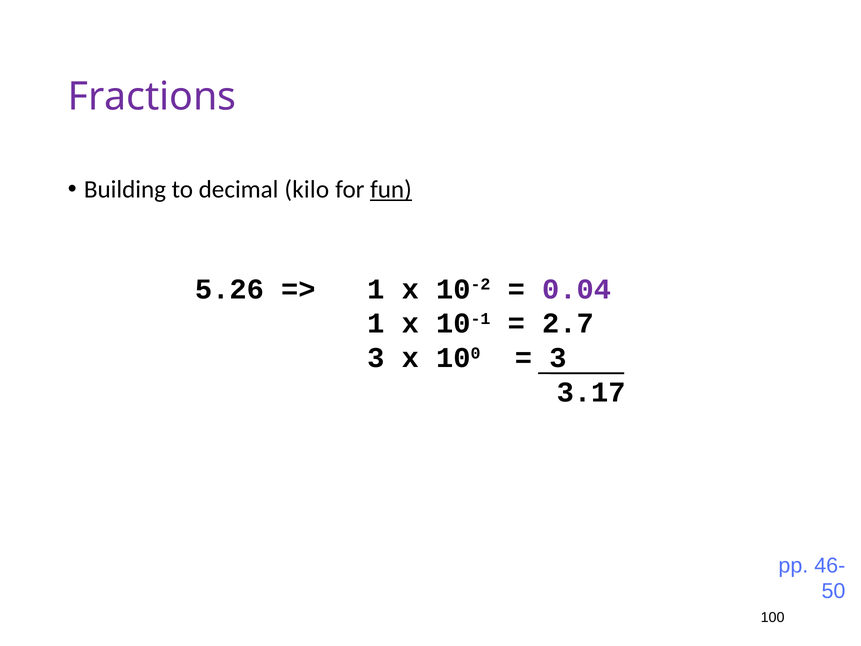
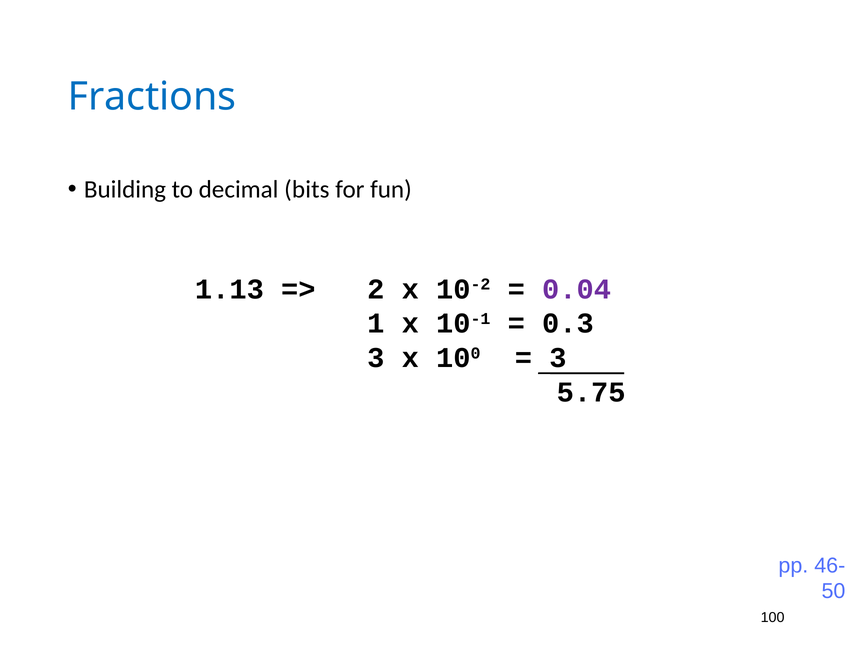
Fractions colour: purple -> blue
kilo: kilo -> bits
fun underline: present -> none
5.26: 5.26 -> 1.13
1 at (376, 289): 1 -> 2
2.7: 2.7 -> 0.3
3.17: 3.17 -> 5.75
